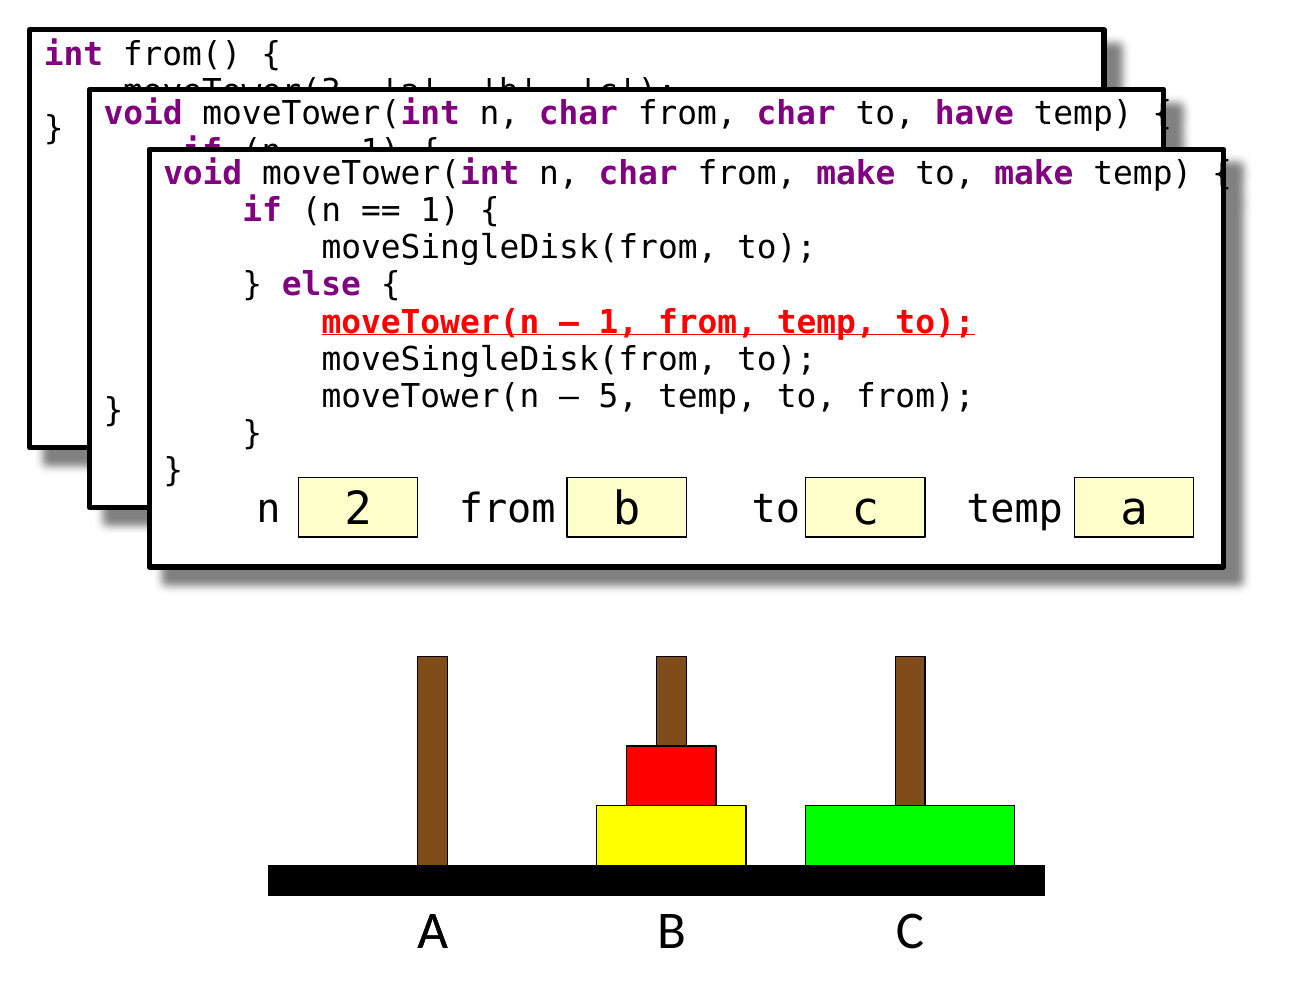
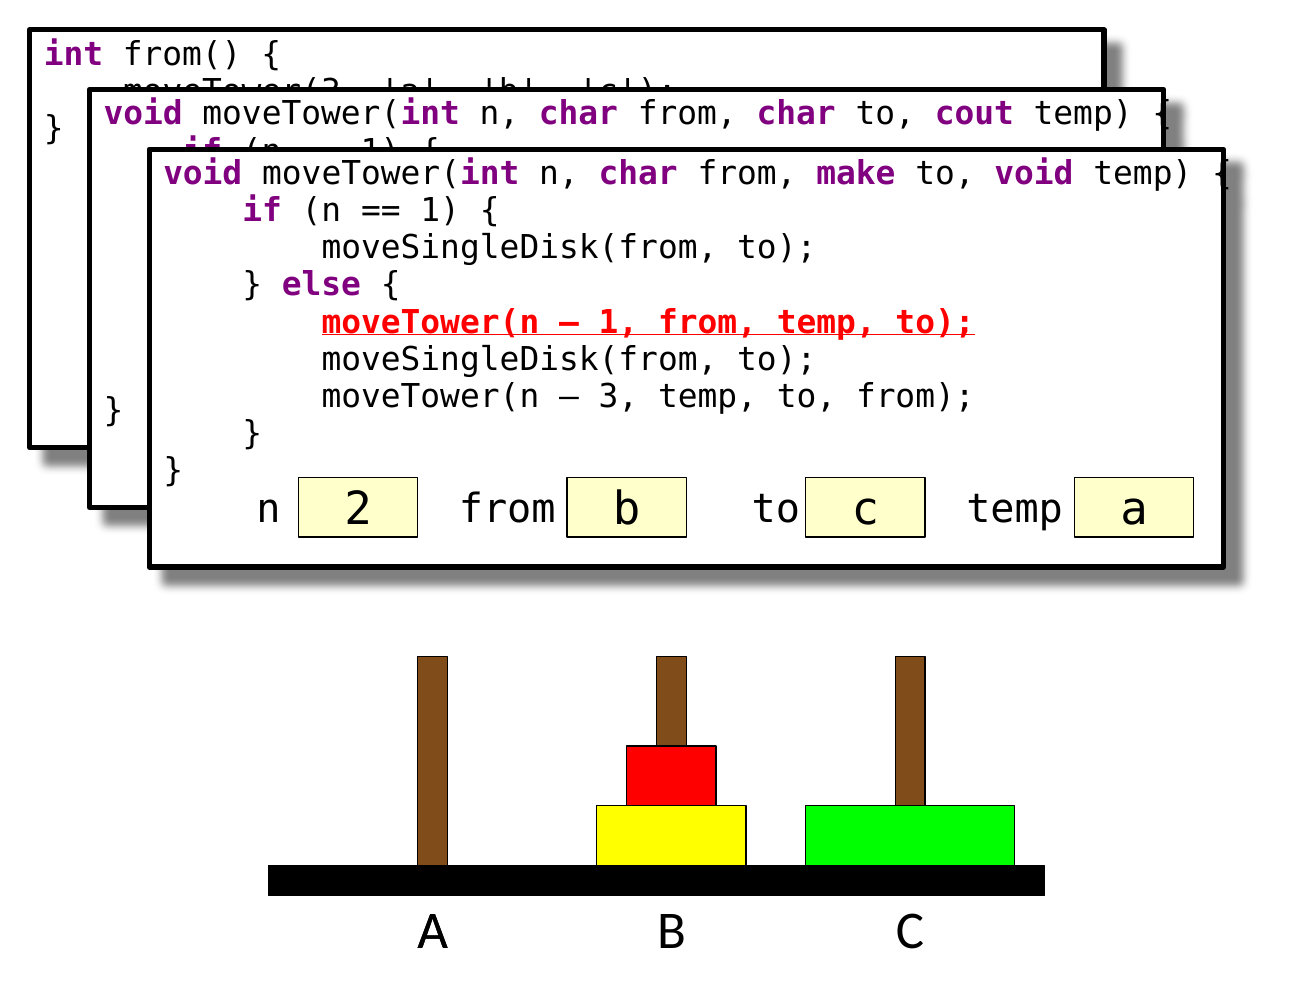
have: have -> cout
to make: make -> void
5 at (618, 396): 5 -> 3
